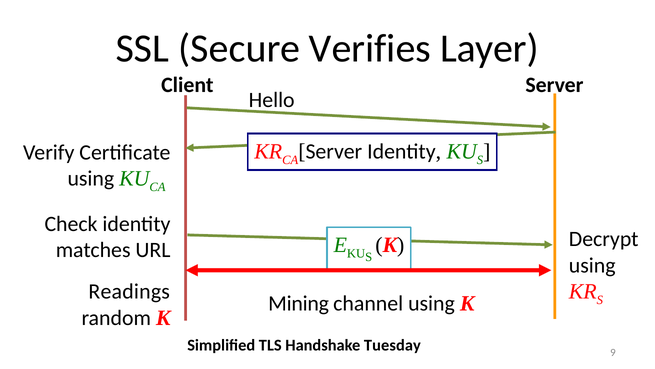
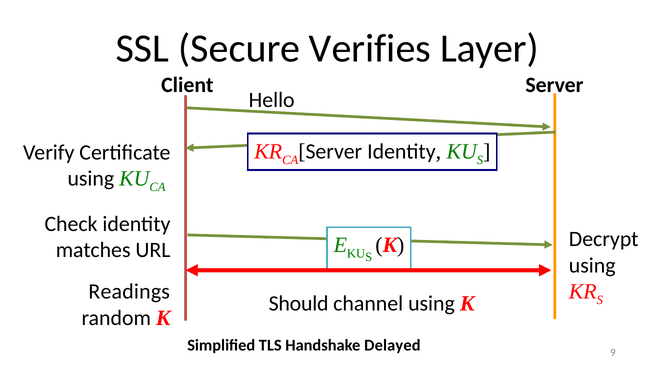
Mining: Mining -> Should
Tuesday: Tuesday -> Delayed
